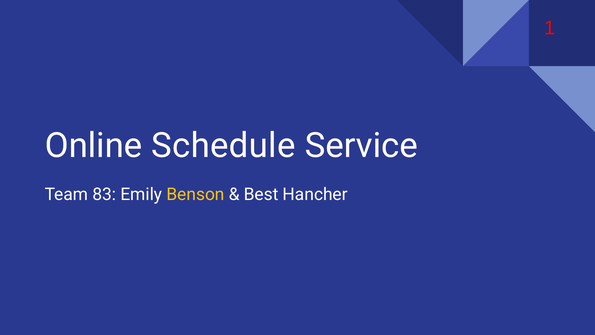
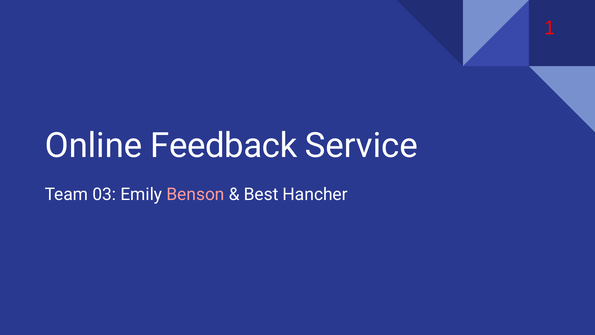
Schedule: Schedule -> Feedback
83: 83 -> 03
Benson colour: yellow -> pink
